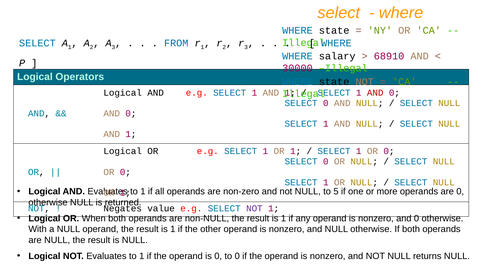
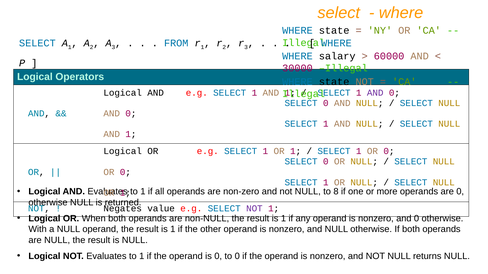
68910: 68910 -> 60000
AND at (375, 93) colour: red -> purple
5: 5 -> 8
